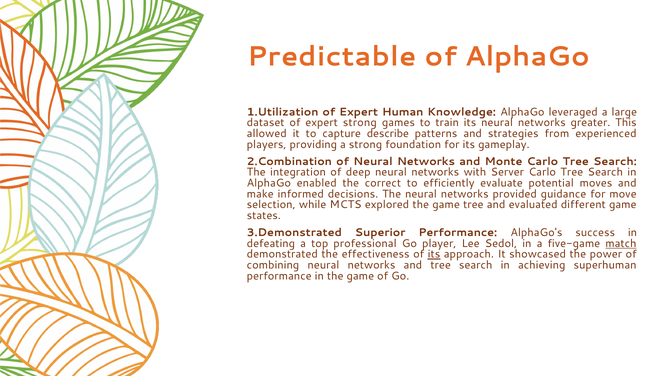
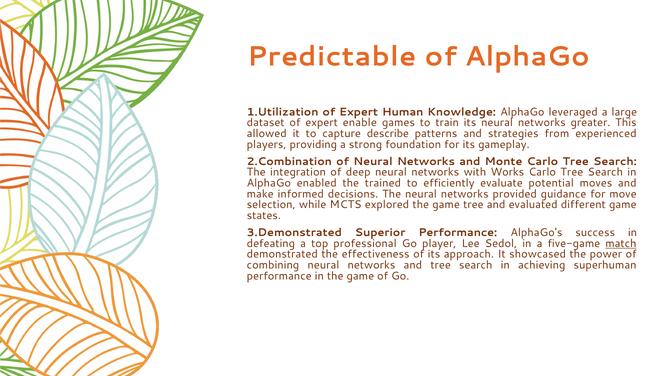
expert strong: strong -> enable
Server: Server -> Works
correct: correct -> trained
its at (434, 254) underline: present -> none
